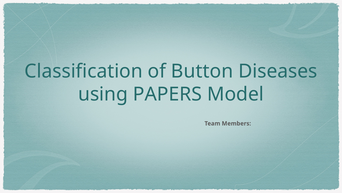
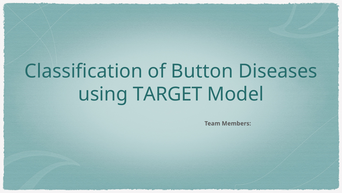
PAPERS: PAPERS -> TARGET
